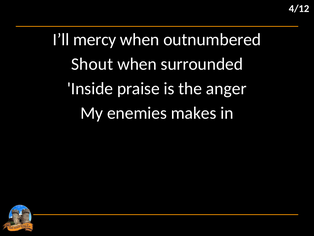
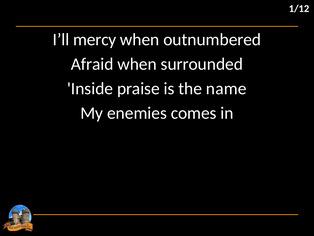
4/12: 4/12 -> 1/12
Shout: Shout -> Afraid
anger: anger -> name
makes: makes -> comes
